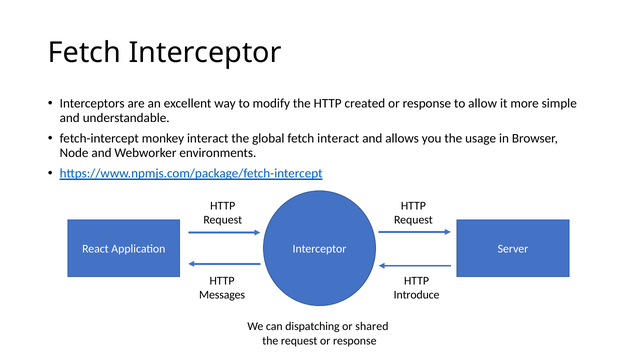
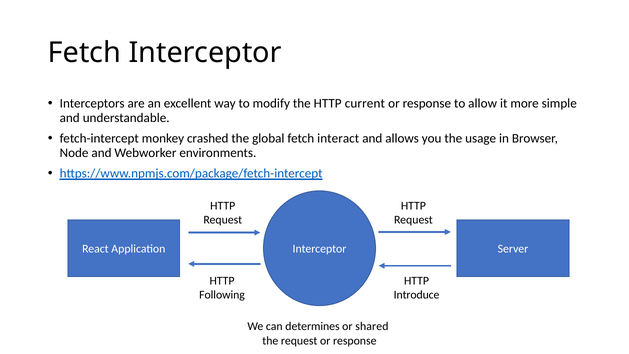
created: created -> current
monkey interact: interact -> crashed
Messages: Messages -> Following
dispatching: dispatching -> determines
